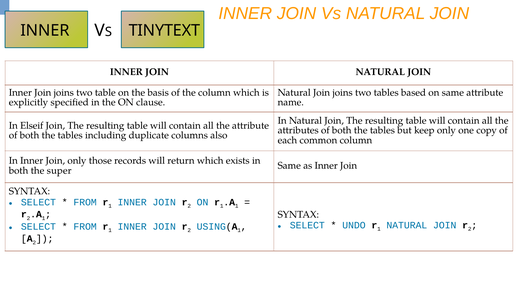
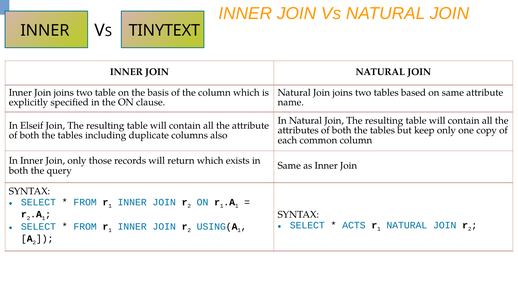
super: super -> query
UNDO: UNDO -> ACTS
